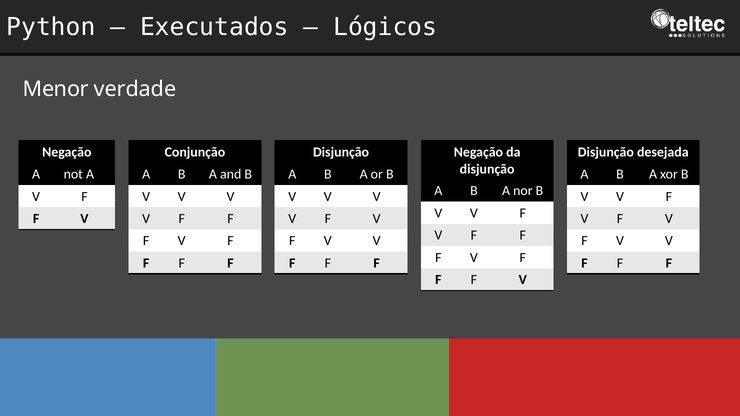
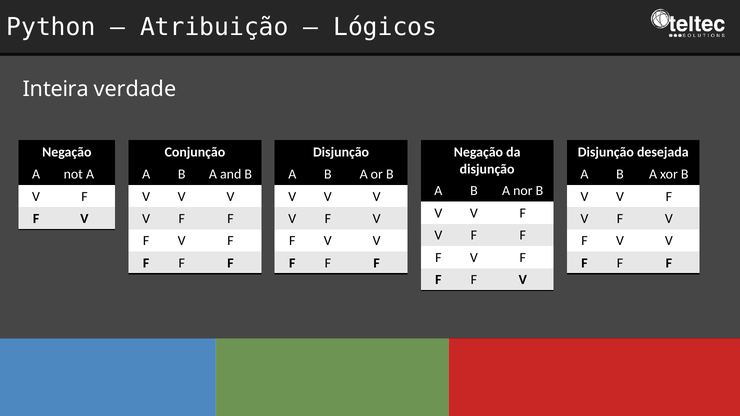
Executados: Executados -> Atribuição
Menor: Menor -> Inteira
